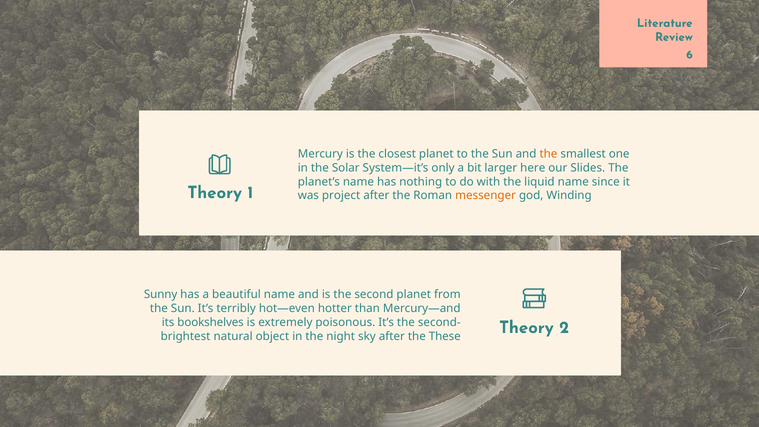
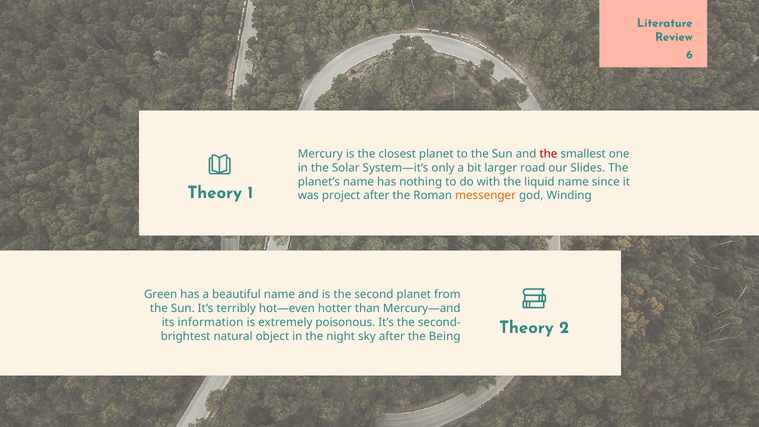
the at (548, 154) colour: orange -> red
here: here -> road
Sunny: Sunny -> Green
bookshelves: bookshelves -> information
These: These -> Being
